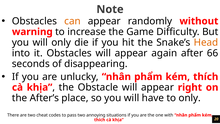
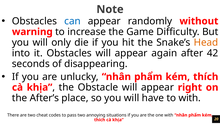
can colour: orange -> blue
66: 66 -> 42
to only: only -> with
